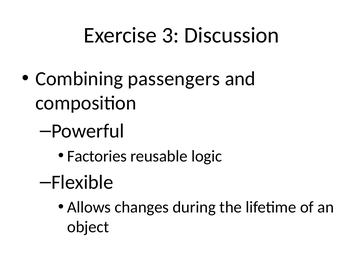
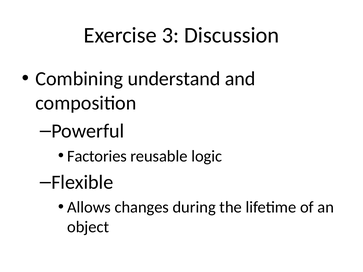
passengers: passengers -> understand
